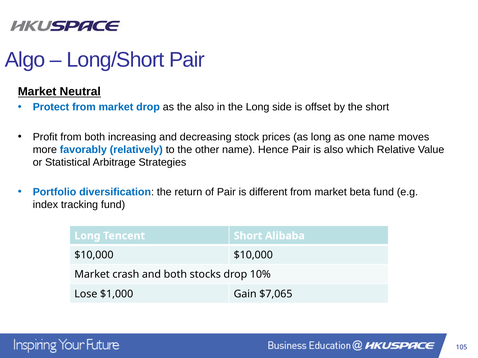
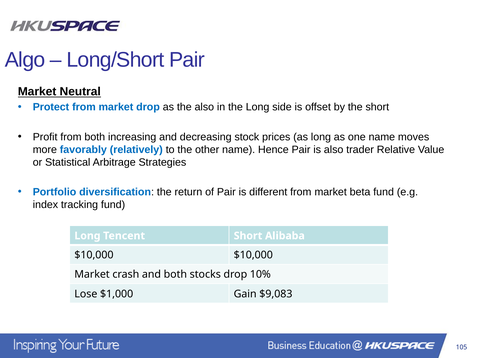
which: which -> trader
$7,065: $7,065 -> $9,083
